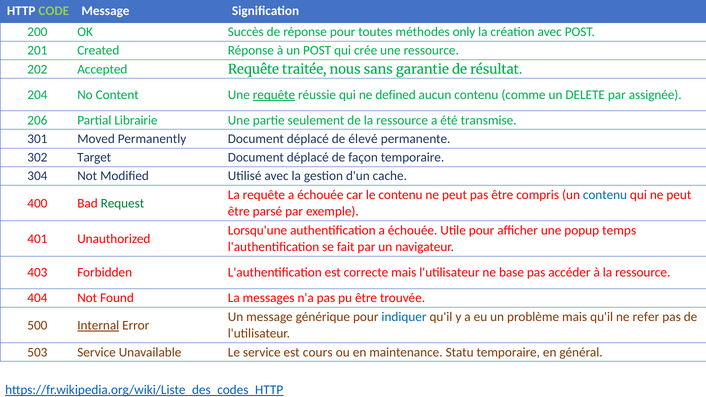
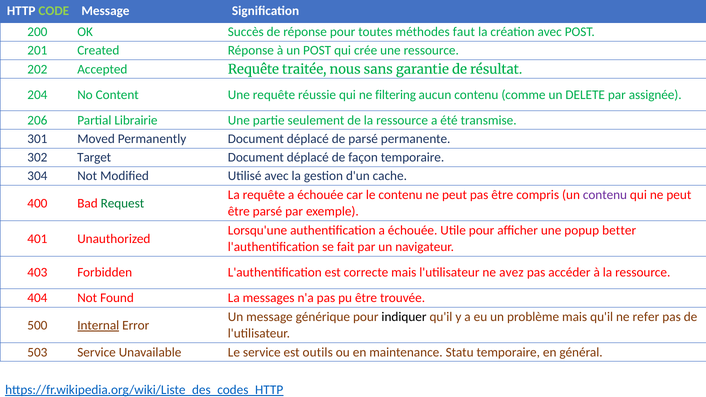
only: only -> faut
requête at (274, 95) underline: present -> none
defined: defined -> filtering
de élevé: élevé -> parsé
contenu at (605, 195) colour: blue -> purple
temps: temps -> better
base: base -> avez
indiquer colour: blue -> black
cours: cours -> outils
